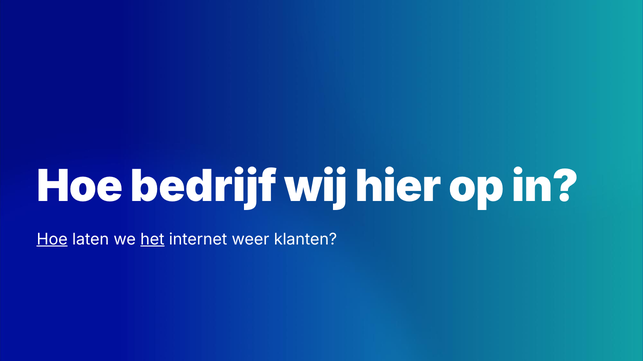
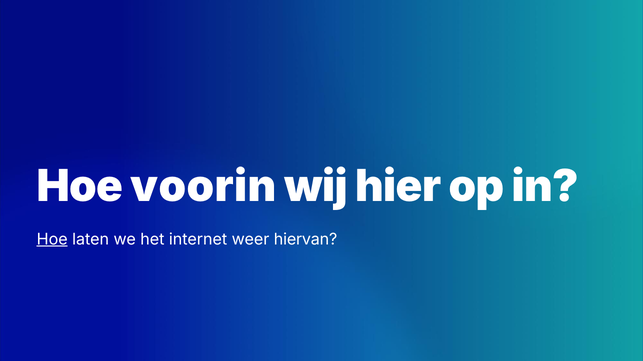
bedrijf: bedrijf -> voorin
het underline: present -> none
klanten: klanten -> hiervan
